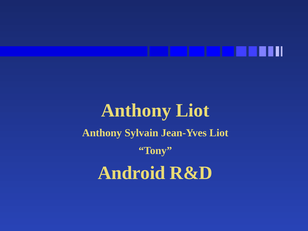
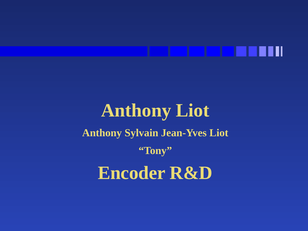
Android: Android -> Encoder
